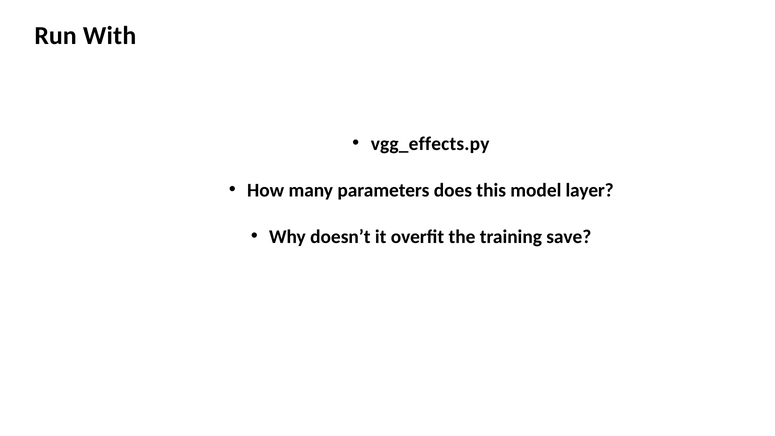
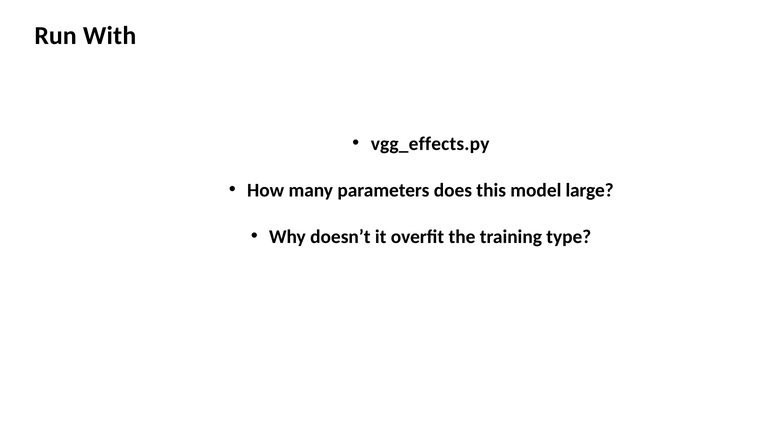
layer: layer -> large
save: save -> type
